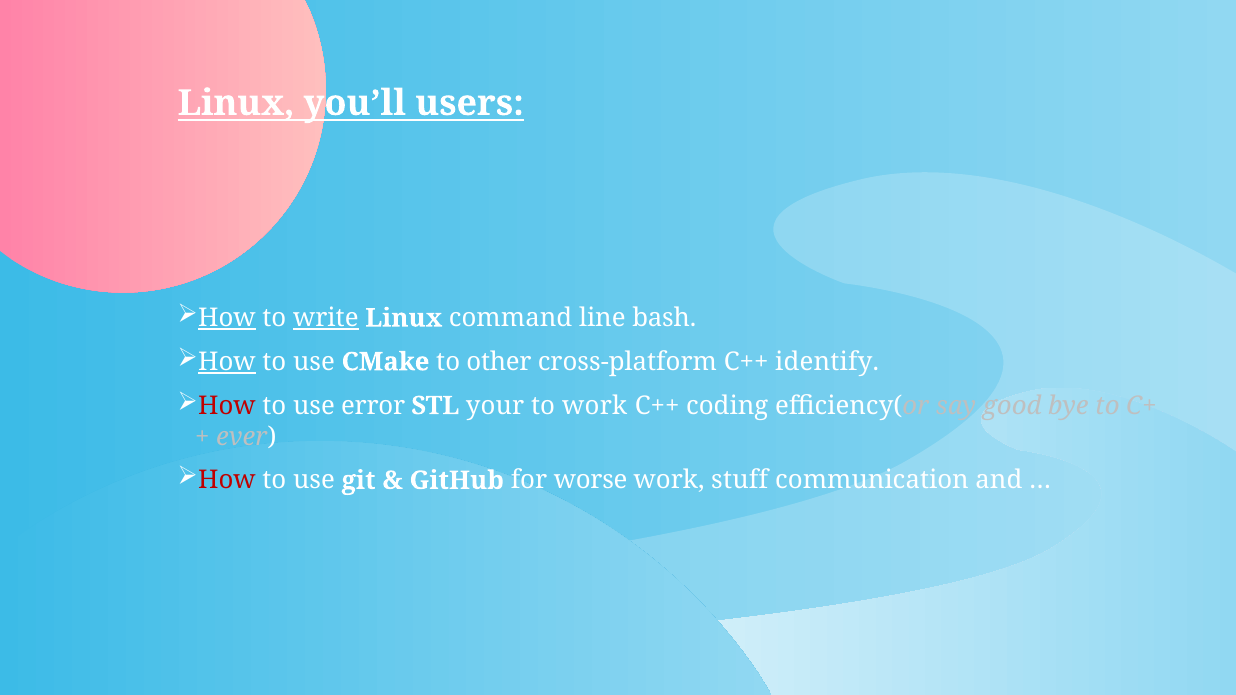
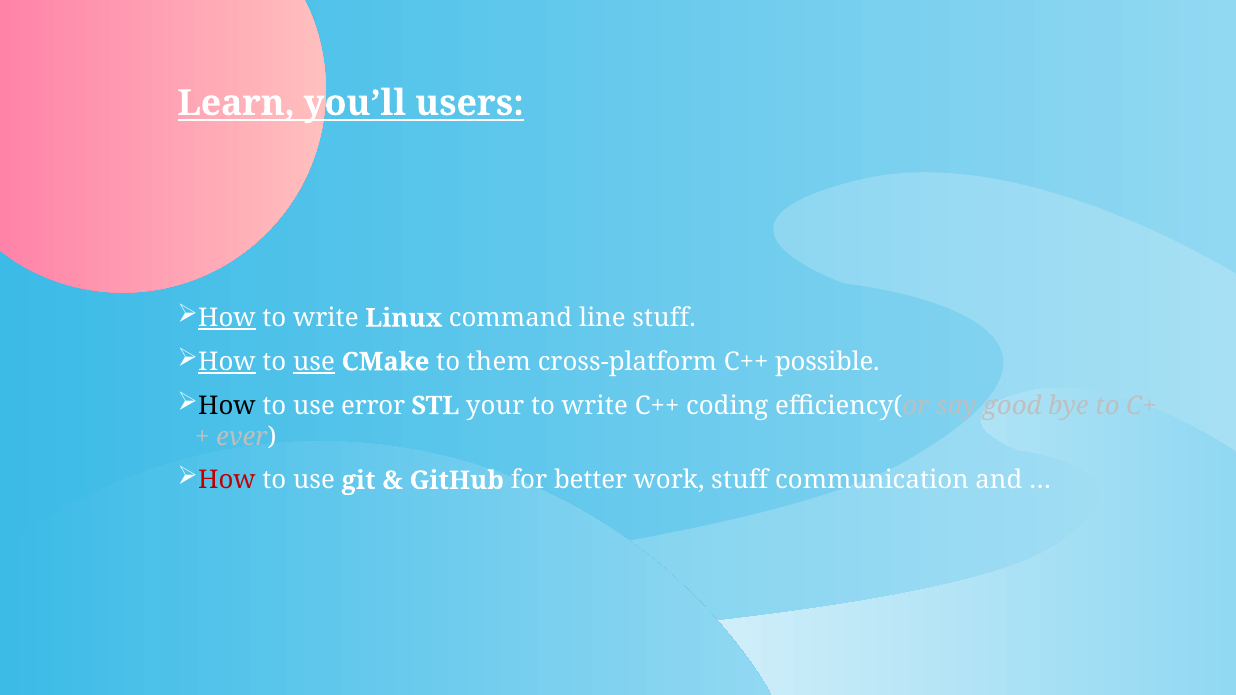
Linux at (236, 103): Linux -> Learn
write at (326, 318) underline: present -> none
line bash: bash -> stuff
use at (314, 362) underline: none -> present
other: other -> them
identify: identify -> possible
How at (227, 406) colour: red -> black
work at (595, 406): work -> write
worse: worse -> better
